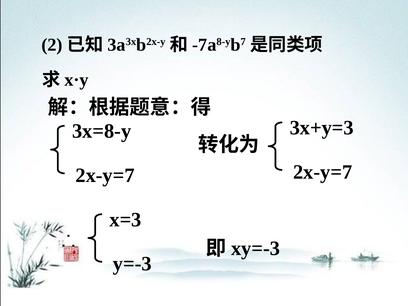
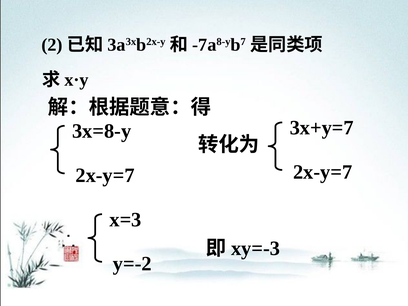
3x+y=3: 3x+y=3 -> 3x+y=7
y=-3: y=-3 -> y=-2
